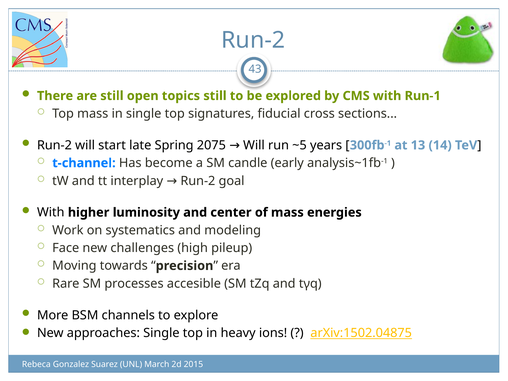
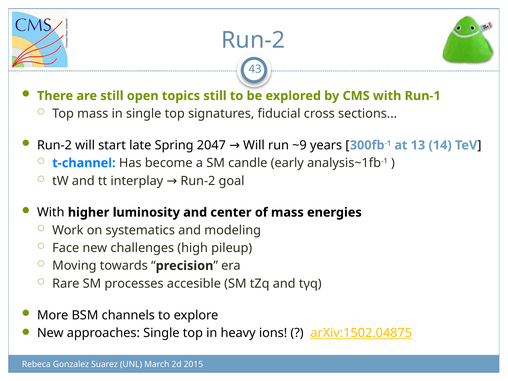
2075: 2075 -> 2047
~5: ~5 -> ~9
